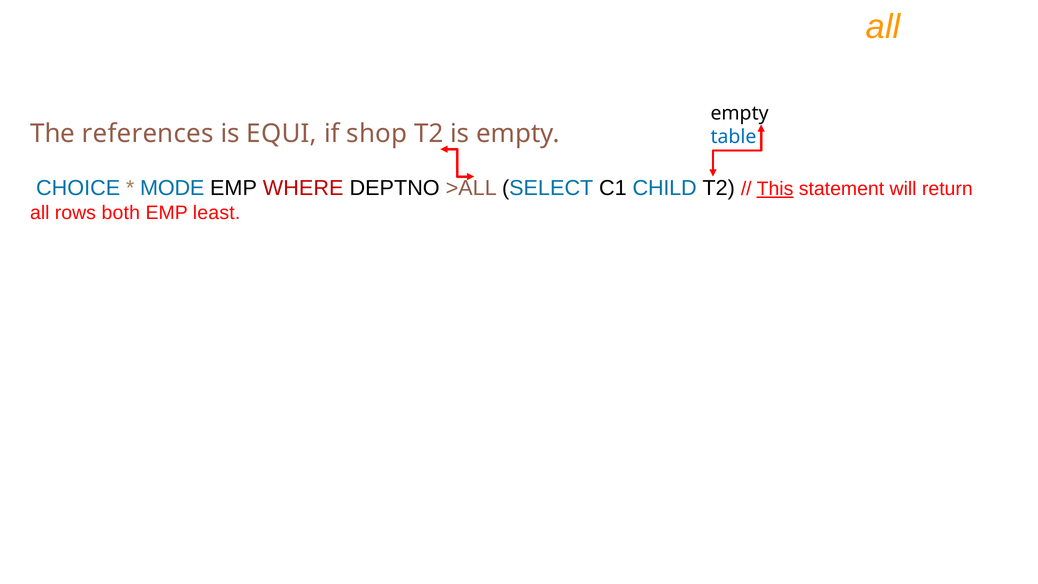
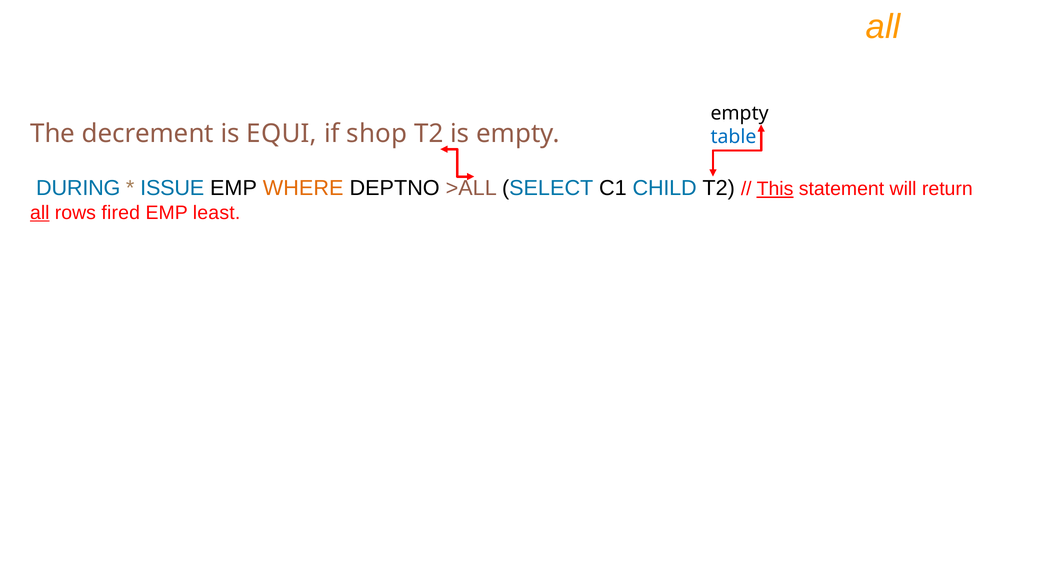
references: references -> decrement
CHOICE: CHOICE -> DURING
MODE: MODE -> ISSUE
WHERE colour: red -> orange
all at (40, 213) underline: none -> present
both: both -> fired
